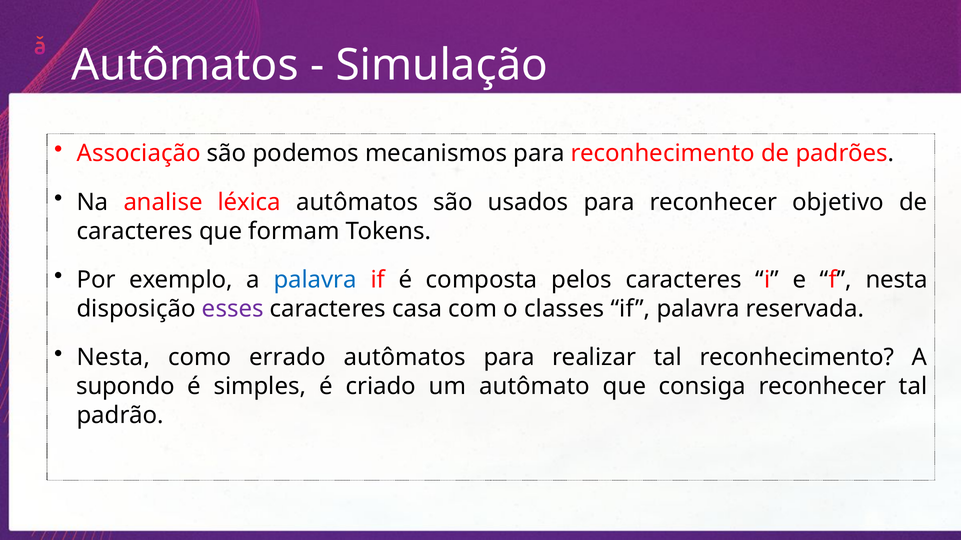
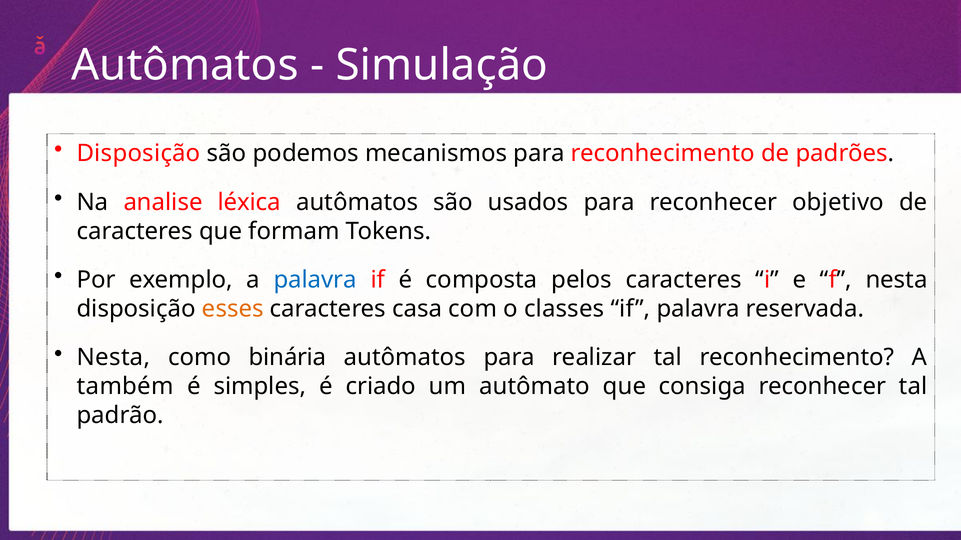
Associação at (139, 154): Associação -> Disposição
esses colour: purple -> orange
errado: errado -> binária
supondo: supondo -> também
